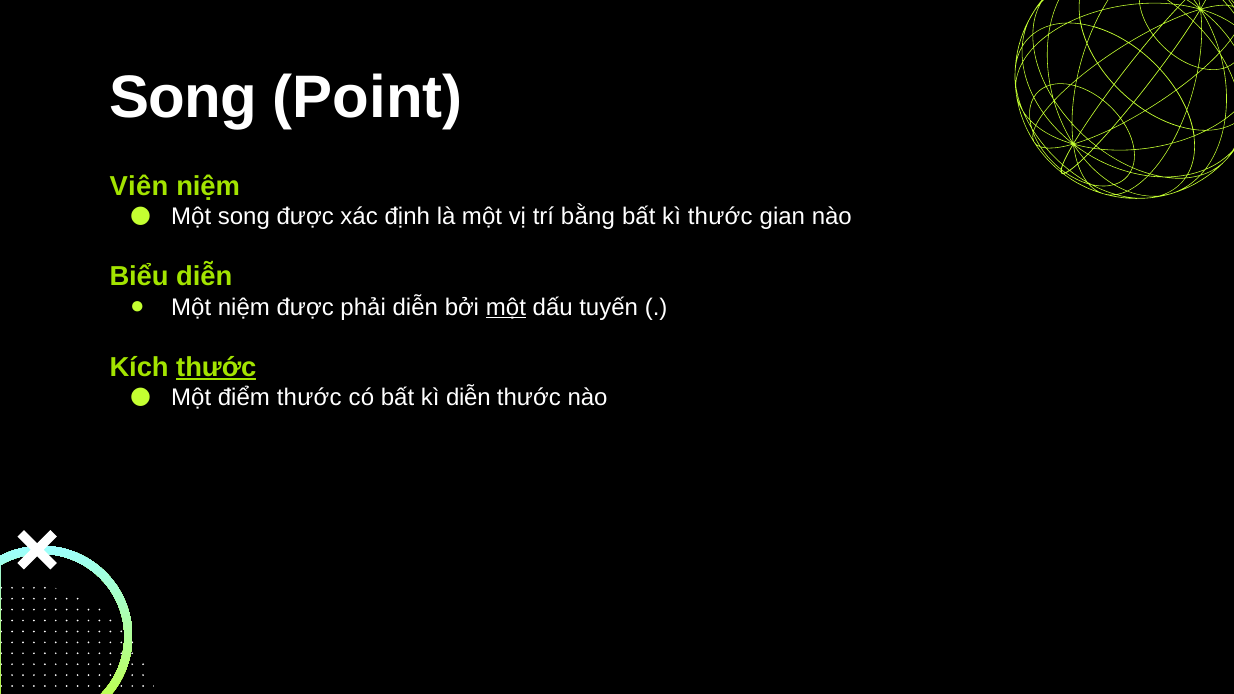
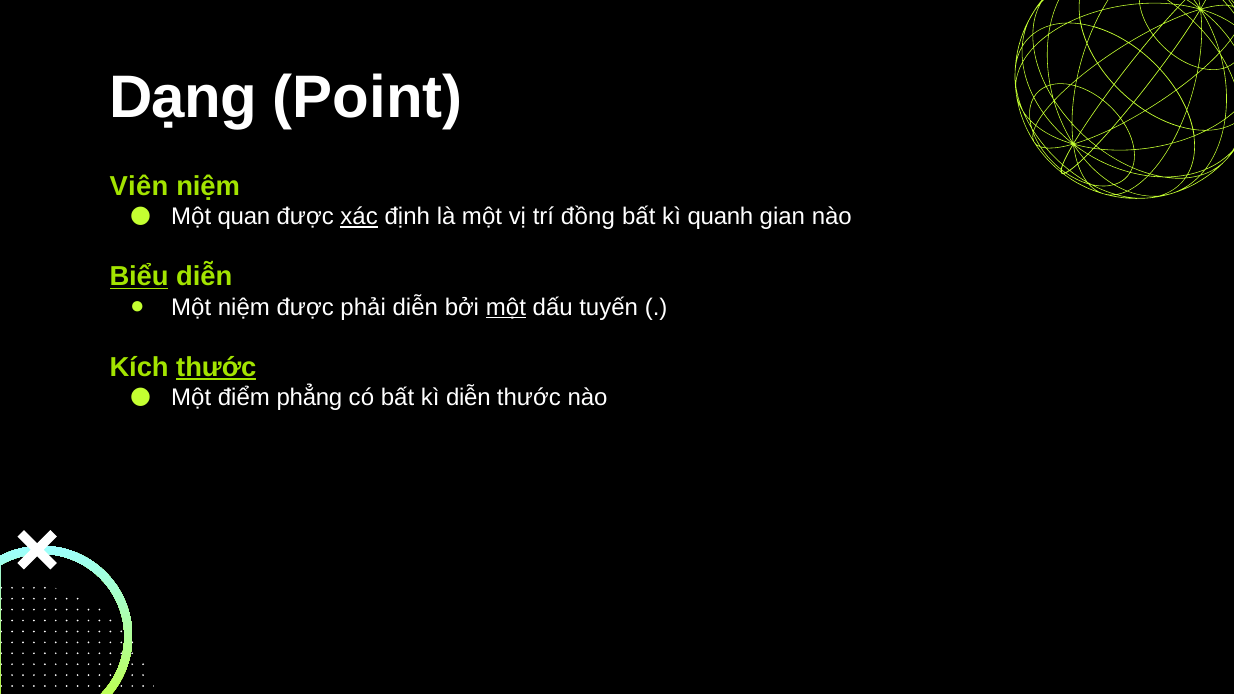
Song at (183, 97): Song -> Dạng
Một song: song -> quan
xác underline: none -> present
bằng: bằng -> đồng
kì thước: thước -> quanh
Biểu underline: none -> present
điểm thước: thước -> phẳng
